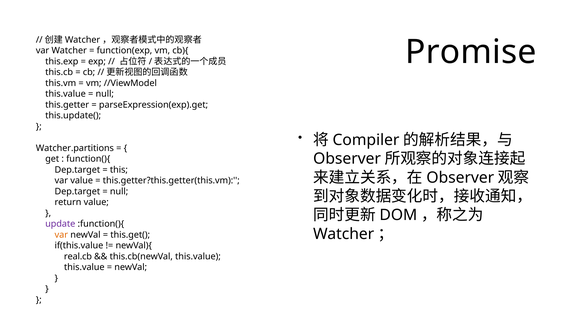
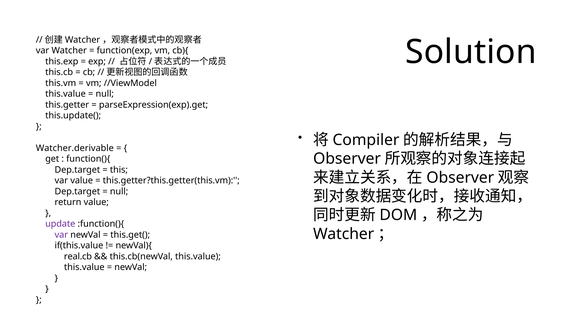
Promise: Promise -> Solution
Watcher.partitions: Watcher.partitions -> Watcher.derivable
var at (61, 235) colour: orange -> purple
